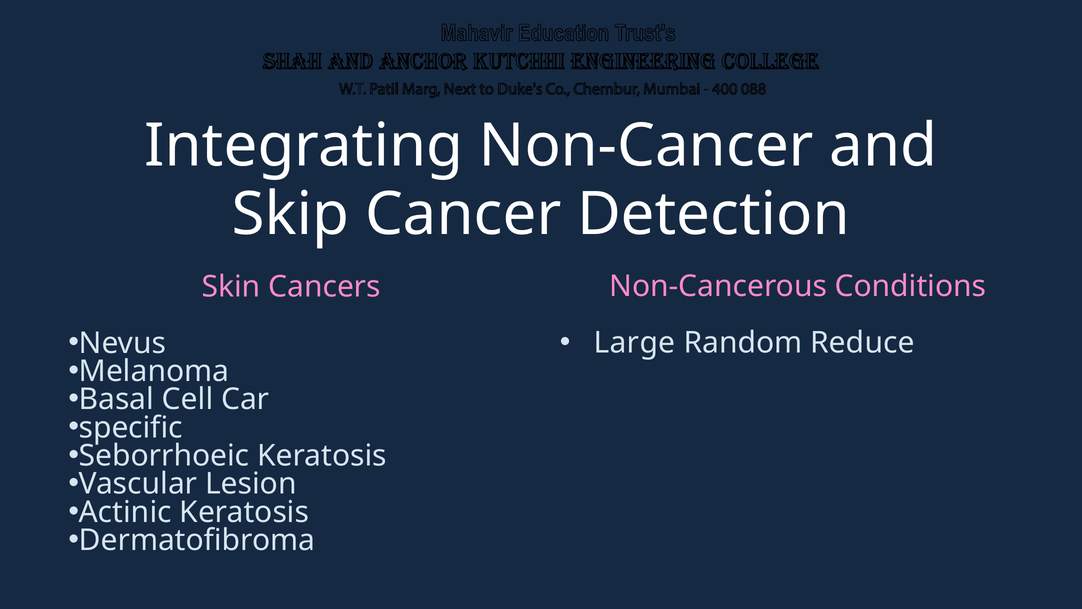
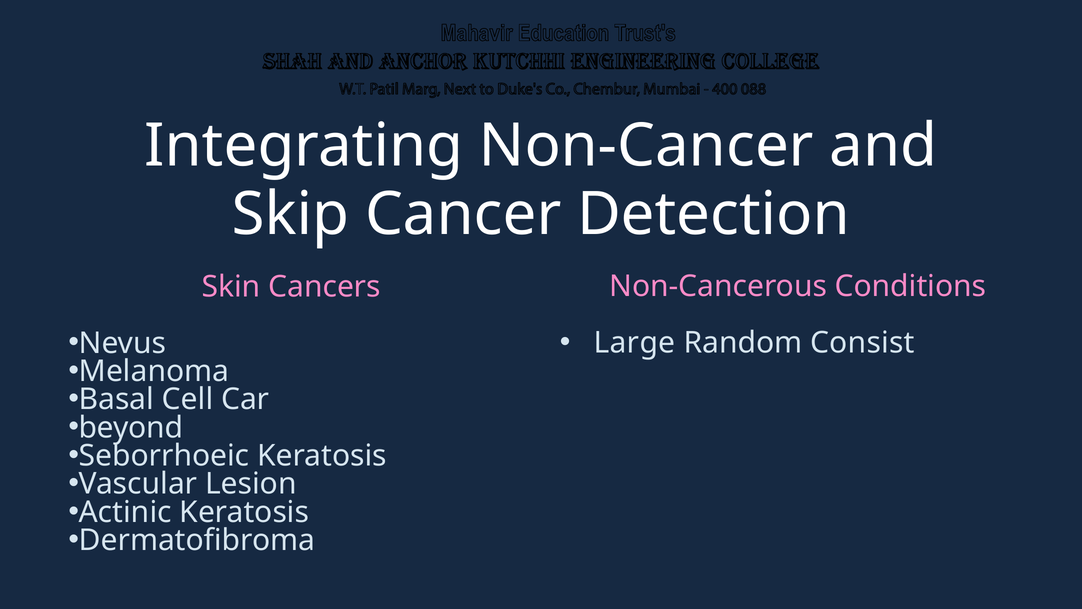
Reduce: Reduce -> Consist
specific: specific -> beyond
